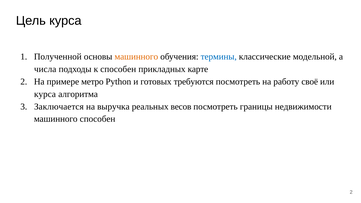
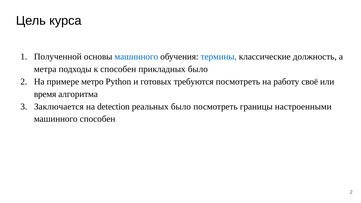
машинного at (136, 57) colour: orange -> blue
модельной: модельной -> должность
числа: числа -> метра
прикладных карте: карте -> было
курса at (45, 94): курса -> время
выручка: выручка -> detection
реальных весов: весов -> было
недвижимости: недвижимости -> настроенными
